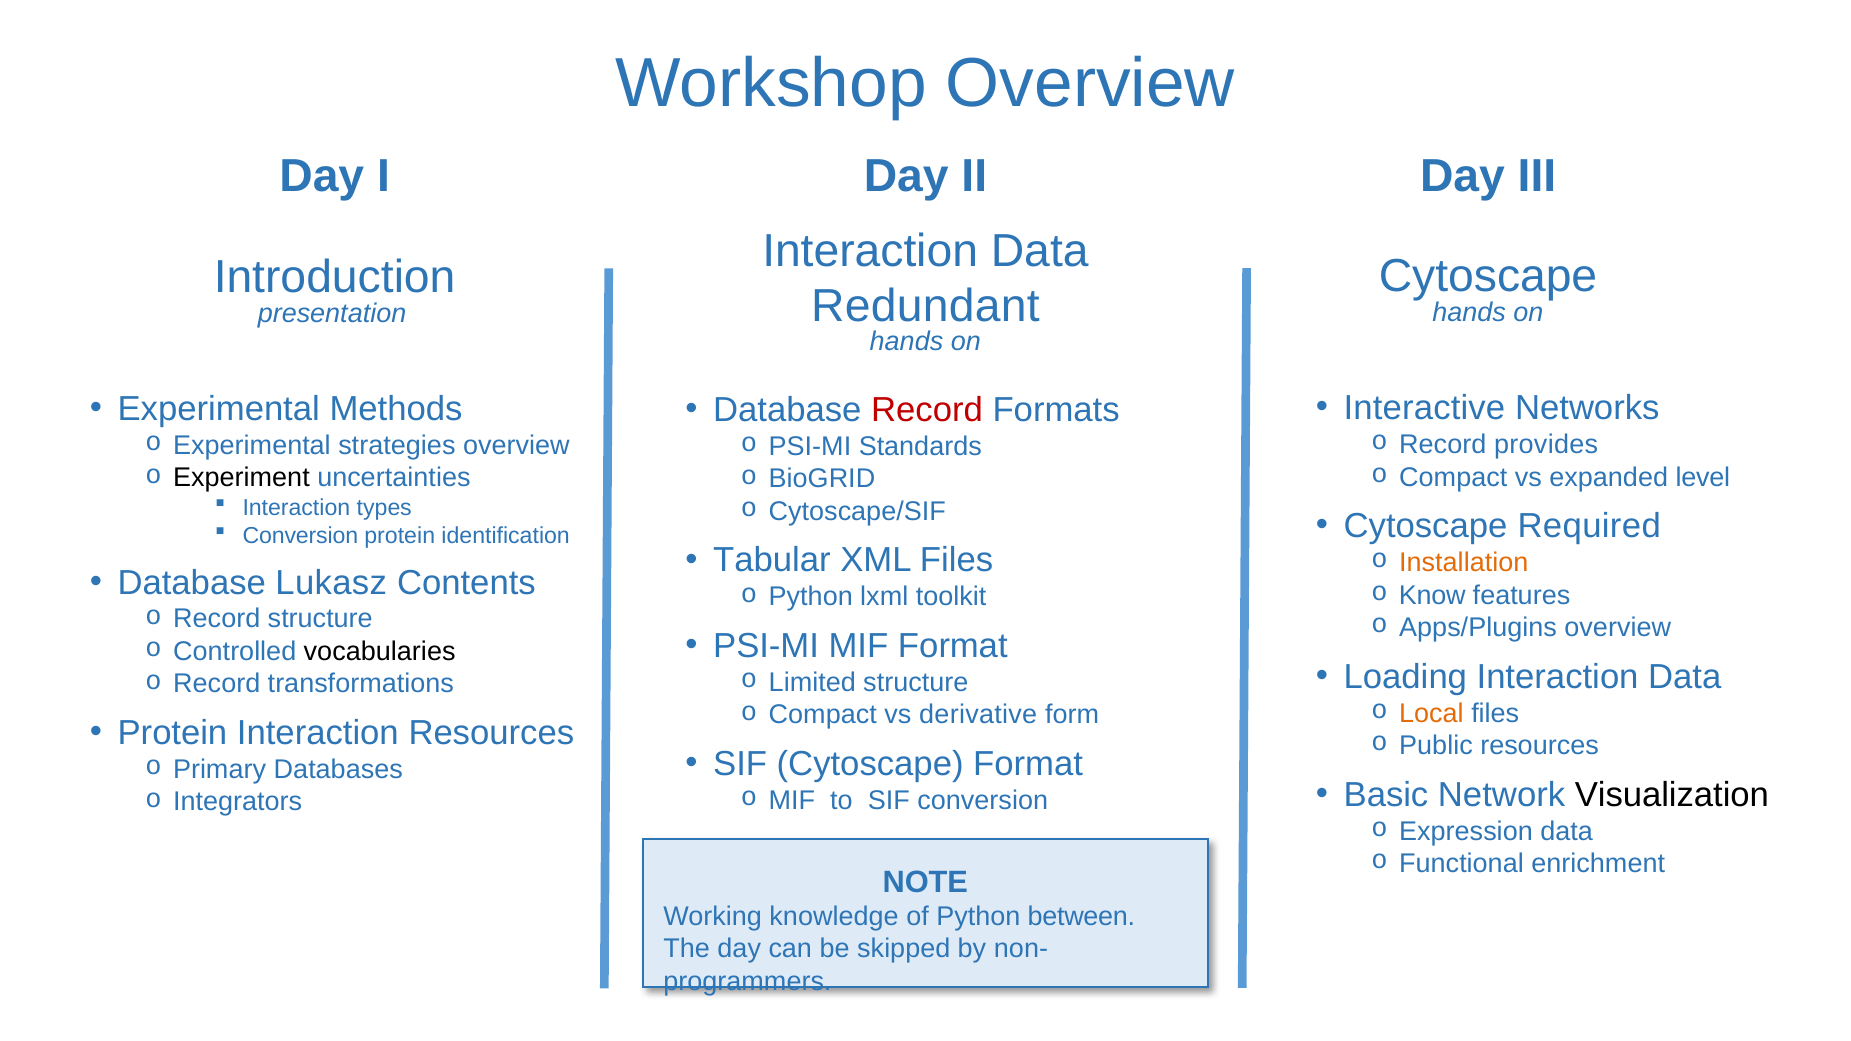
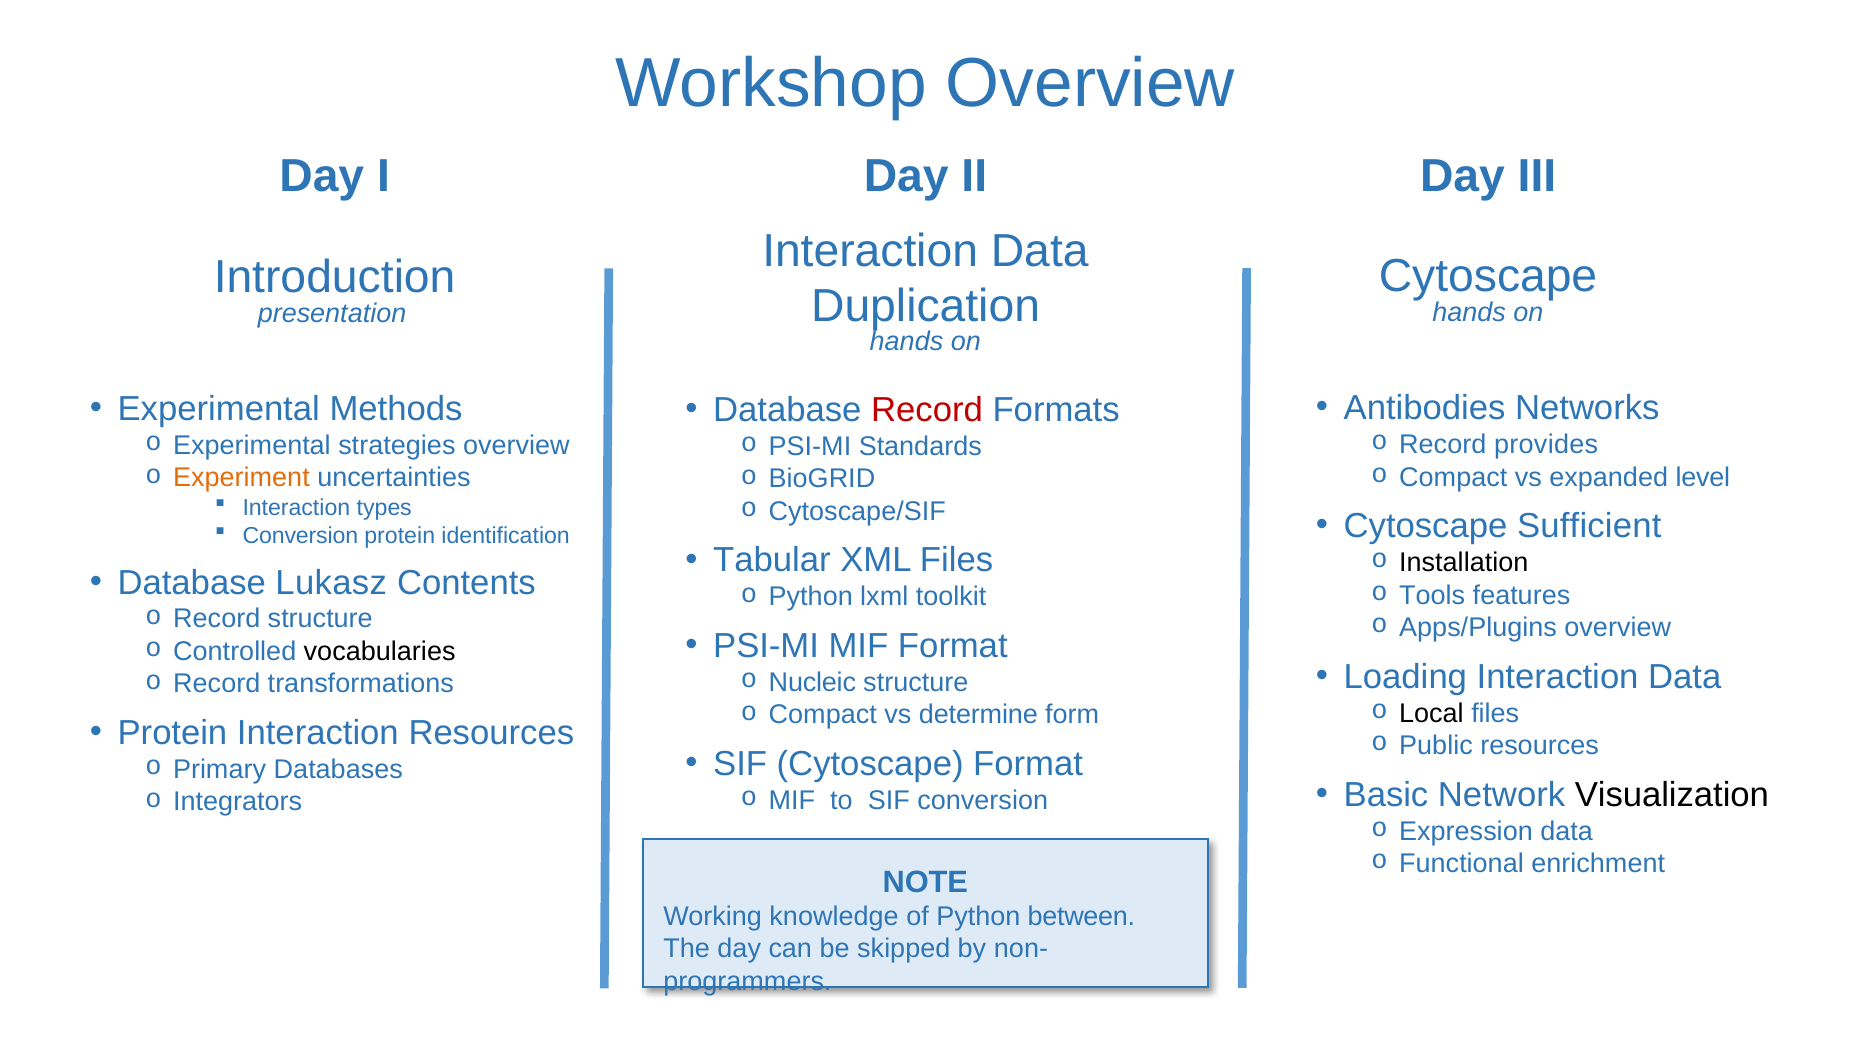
Redundant: Redundant -> Duplication
Interactive: Interactive -> Antibodies
Experiment colour: black -> orange
Required: Required -> Sufficient
Installation colour: orange -> black
Know: Know -> Tools
Limited: Limited -> Nucleic
Local colour: orange -> black
derivative: derivative -> determine
